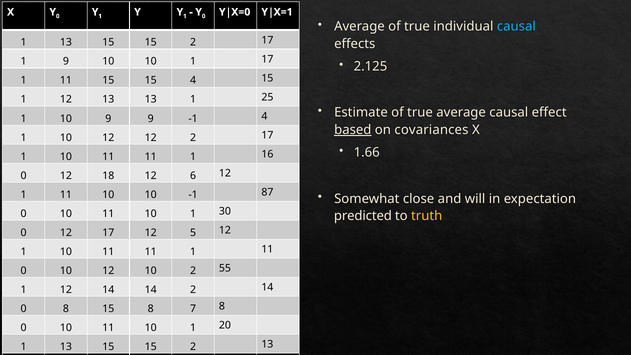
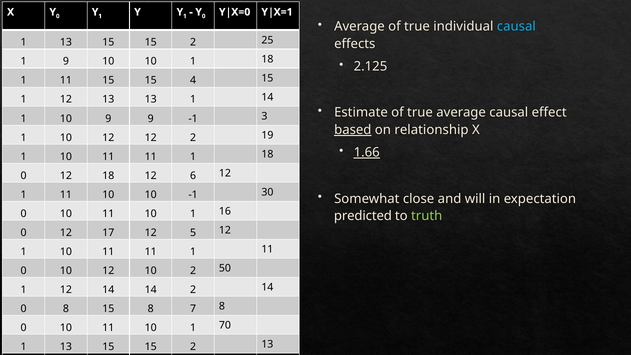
17 at (267, 40): 17 -> 25
17 at (267, 59): 17 -> 18
25 at (267, 97): 25 -> 14
4 at (264, 116): 4 -> 3
covariances: covariances -> relationship
17 at (267, 135): 17 -> 19
1.66 underline: none -> present
16 at (267, 154): 16 -> 18
87: 87 -> 30
30: 30 -> 16
truth colour: yellow -> light green
55: 55 -> 50
20: 20 -> 70
